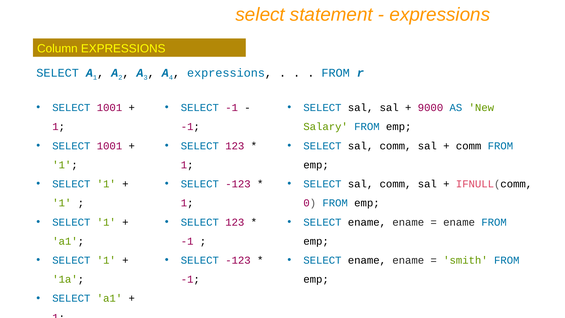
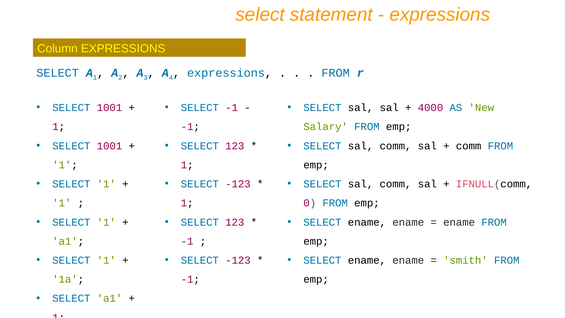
9000: 9000 -> 4000
